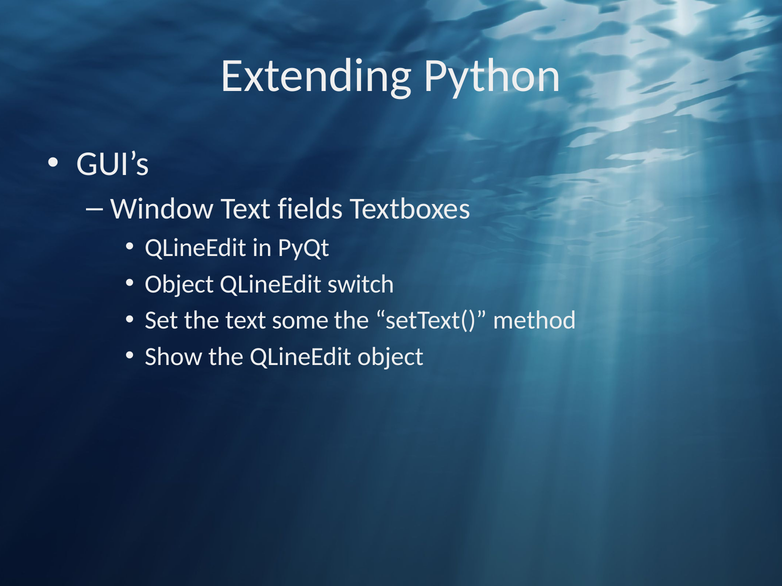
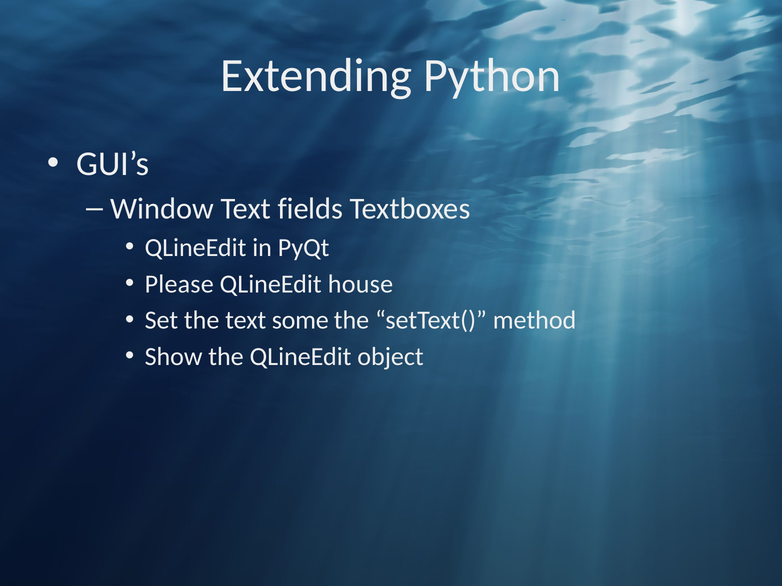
Object at (179, 284): Object -> Please
switch: switch -> house
